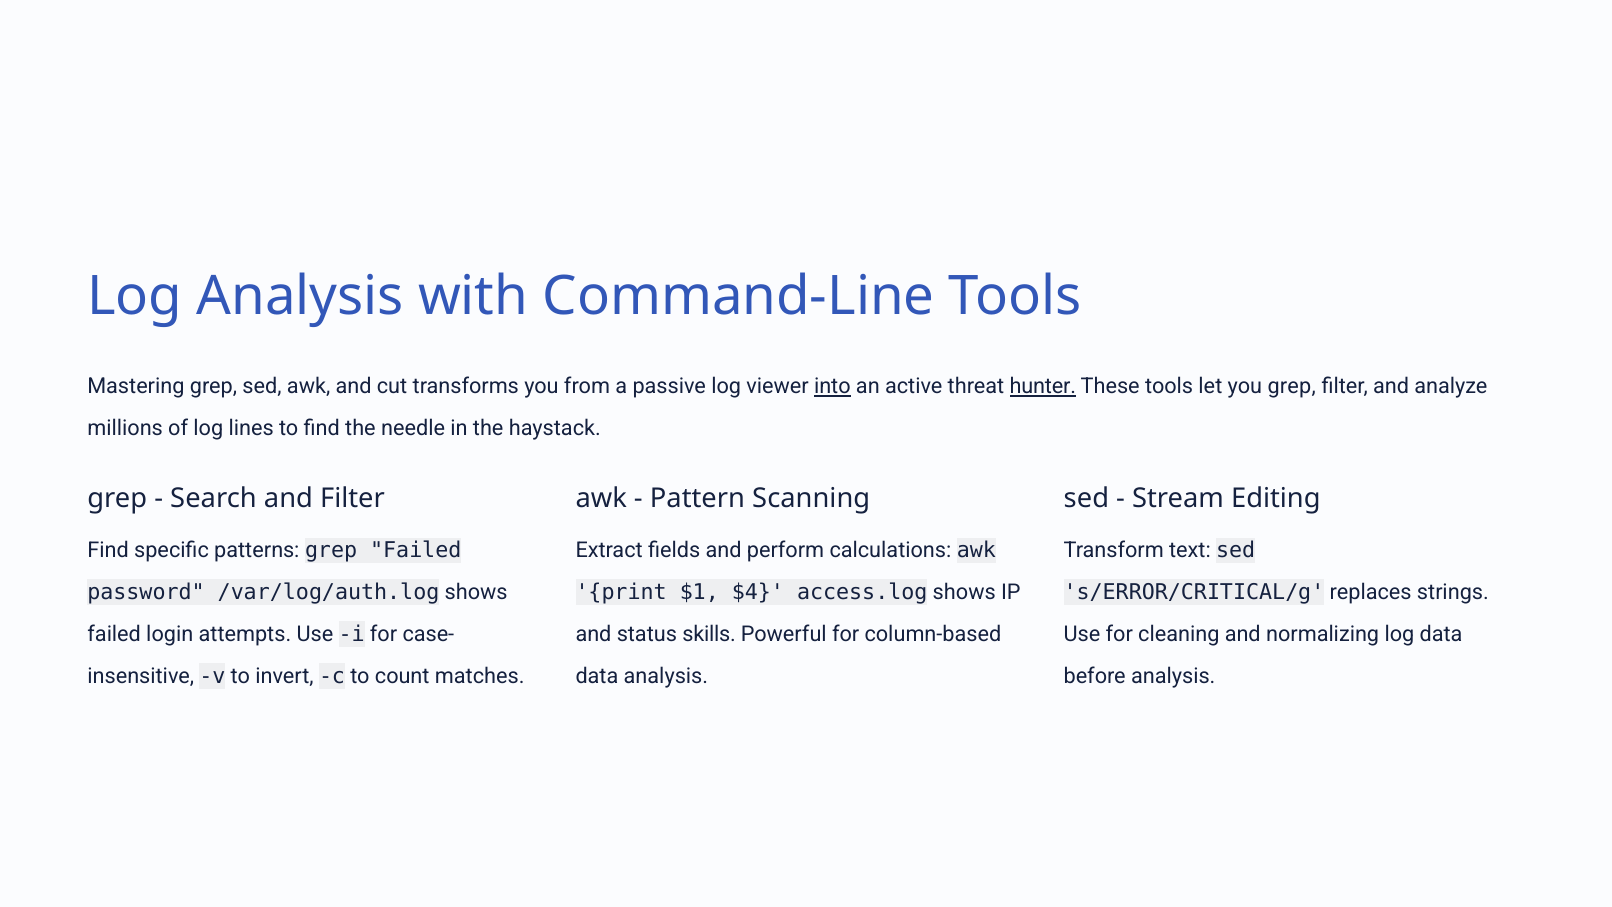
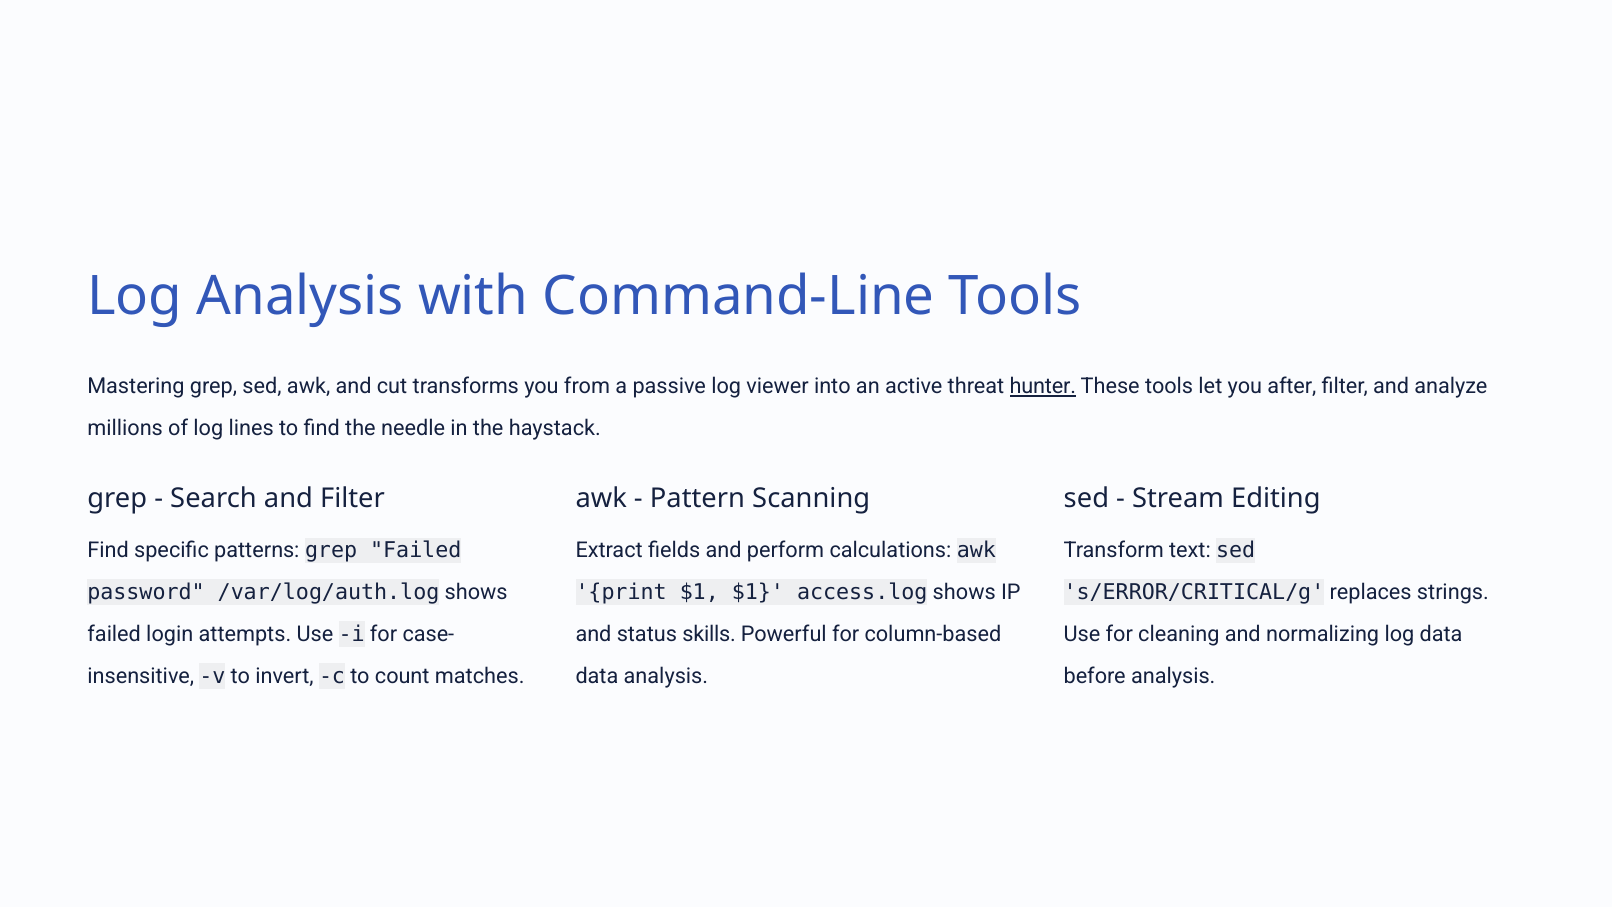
into underline: present -> none
you grep: grep -> after
$1 $4: $4 -> $1
